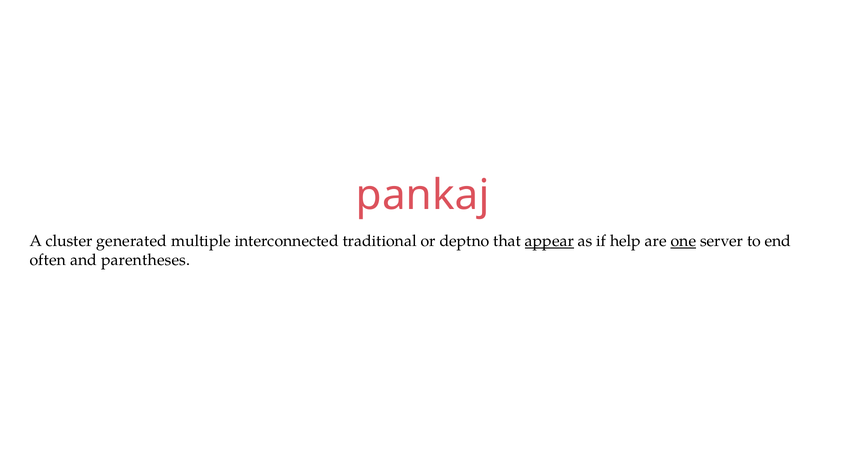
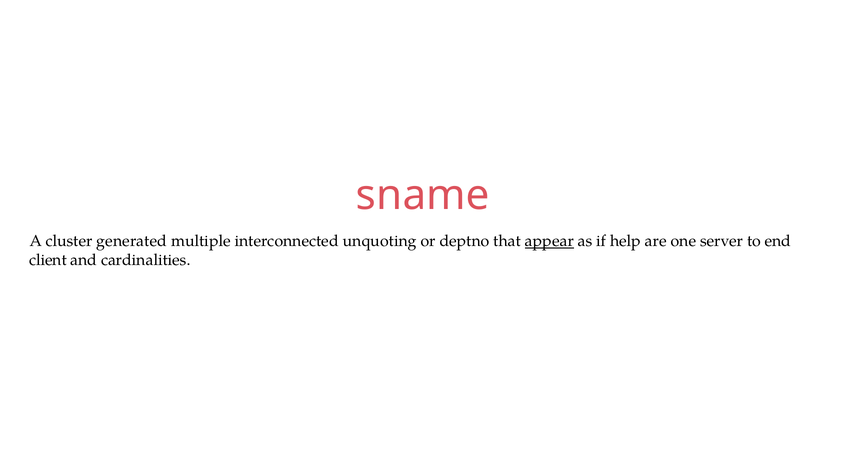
pankaj: pankaj -> sname
traditional: traditional -> unquoting
one underline: present -> none
often: often -> client
parentheses: parentheses -> cardinalities
